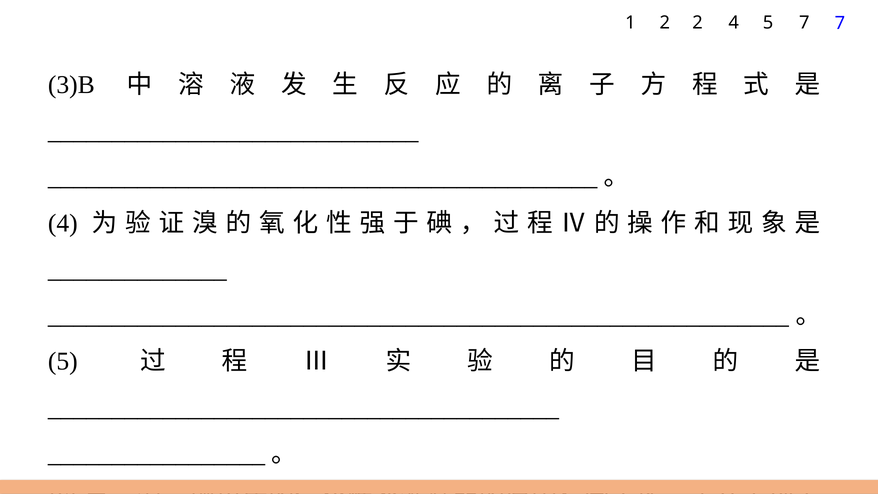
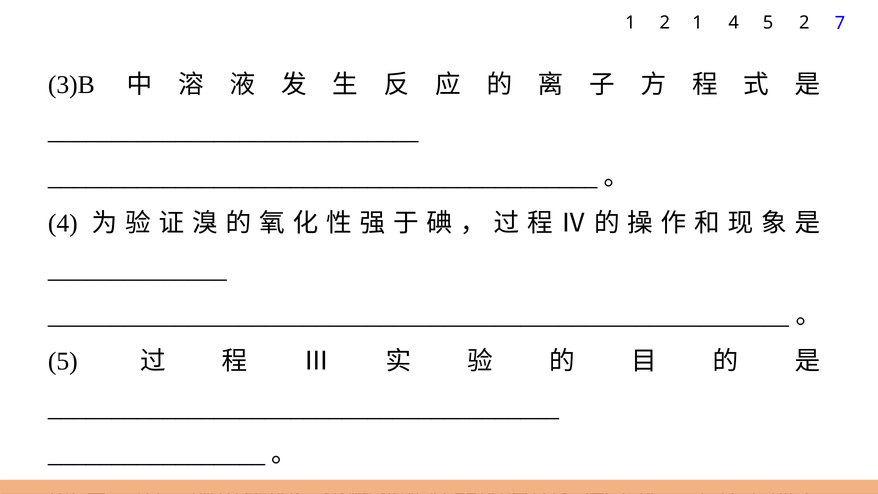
2 2: 2 -> 1
5 7: 7 -> 2
